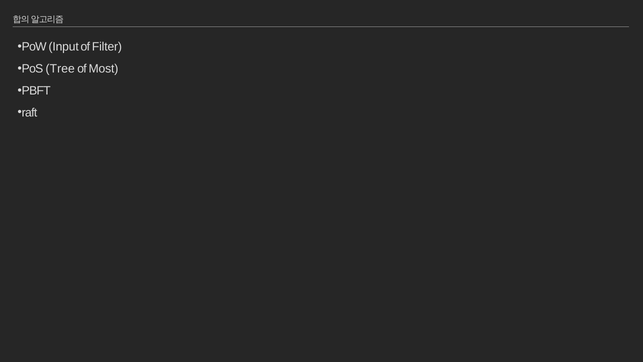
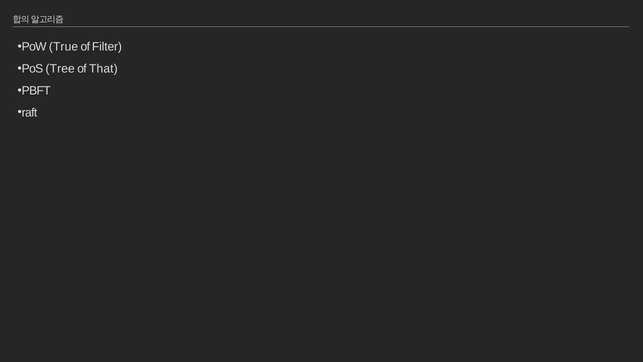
Input: Input -> True
Most: Most -> That
